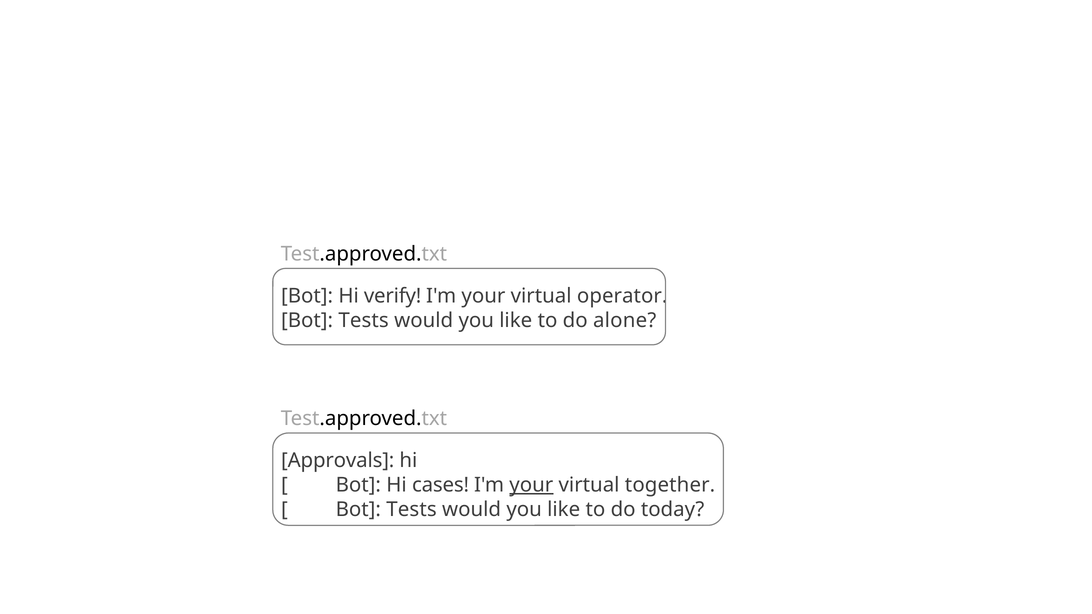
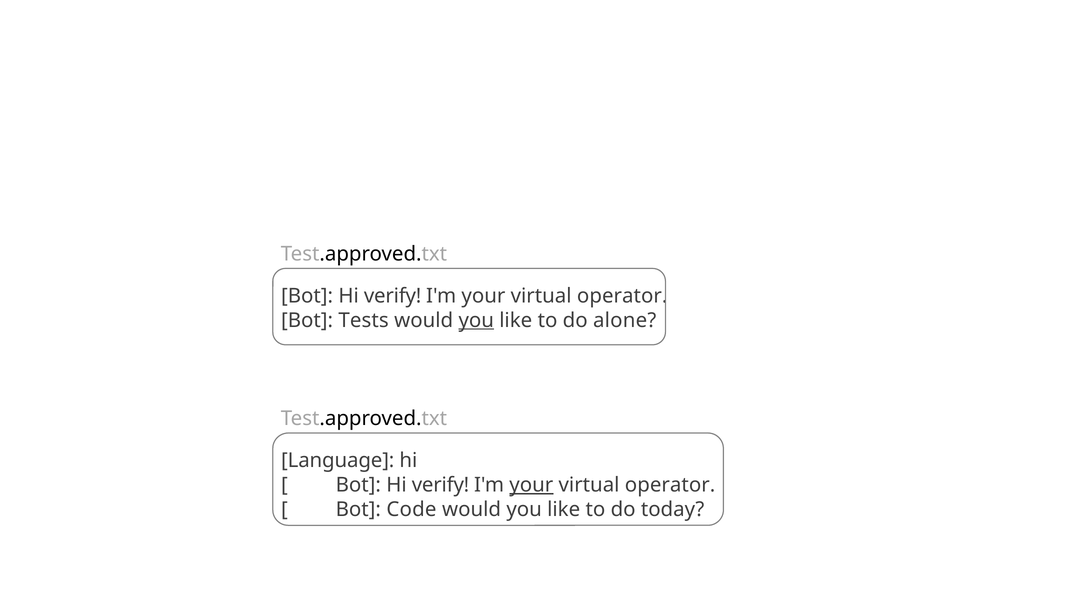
you at (476, 320) underline: none -> present
Approvals: Approvals -> Language
cases at (441, 485): cases -> verify
together at (670, 485): together -> operator
Tests at (411, 510): Tests -> Code
